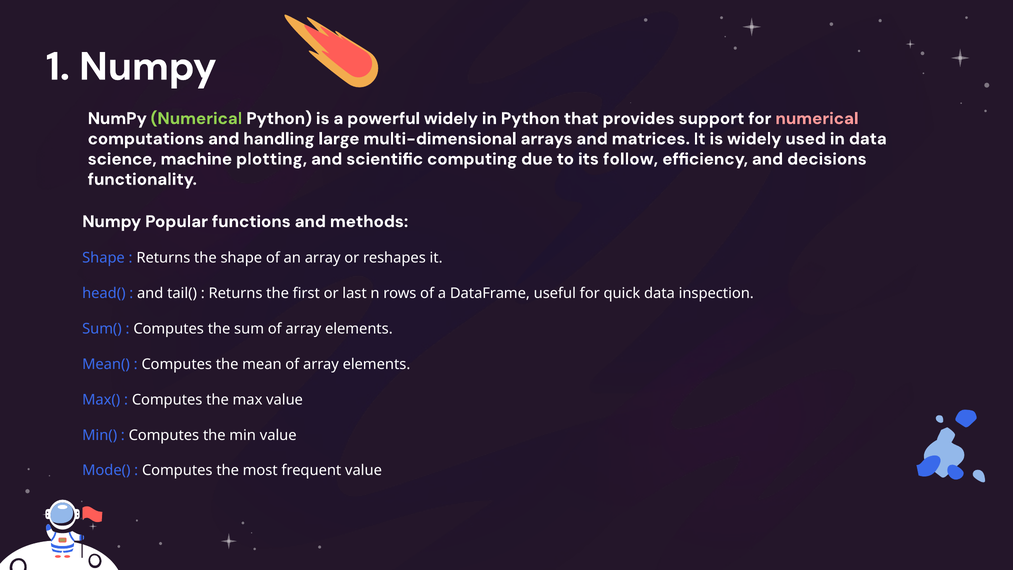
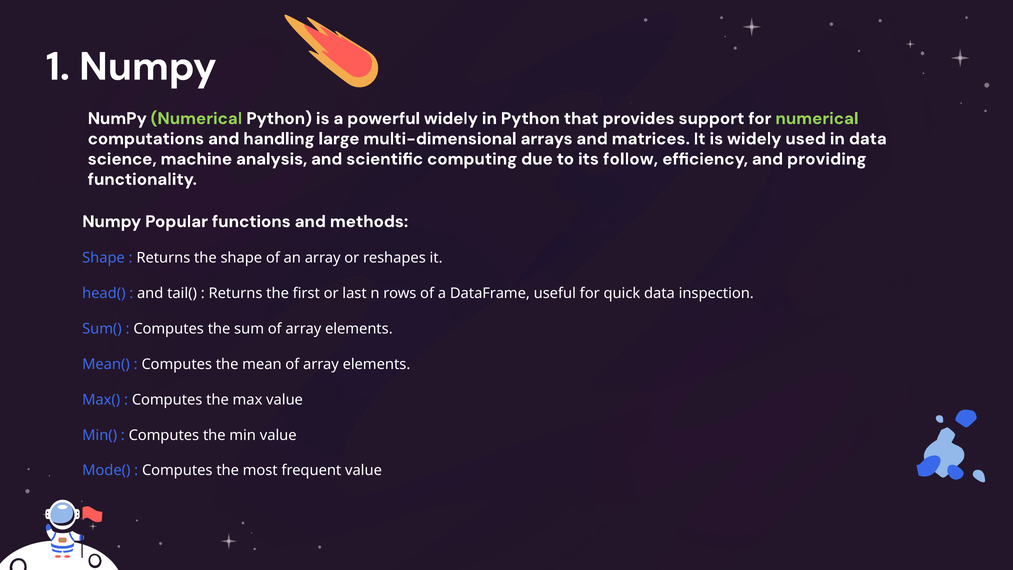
numerical at (817, 118) colour: pink -> light green
plotting: plotting -> analysis
decisions: decisions -> providing
